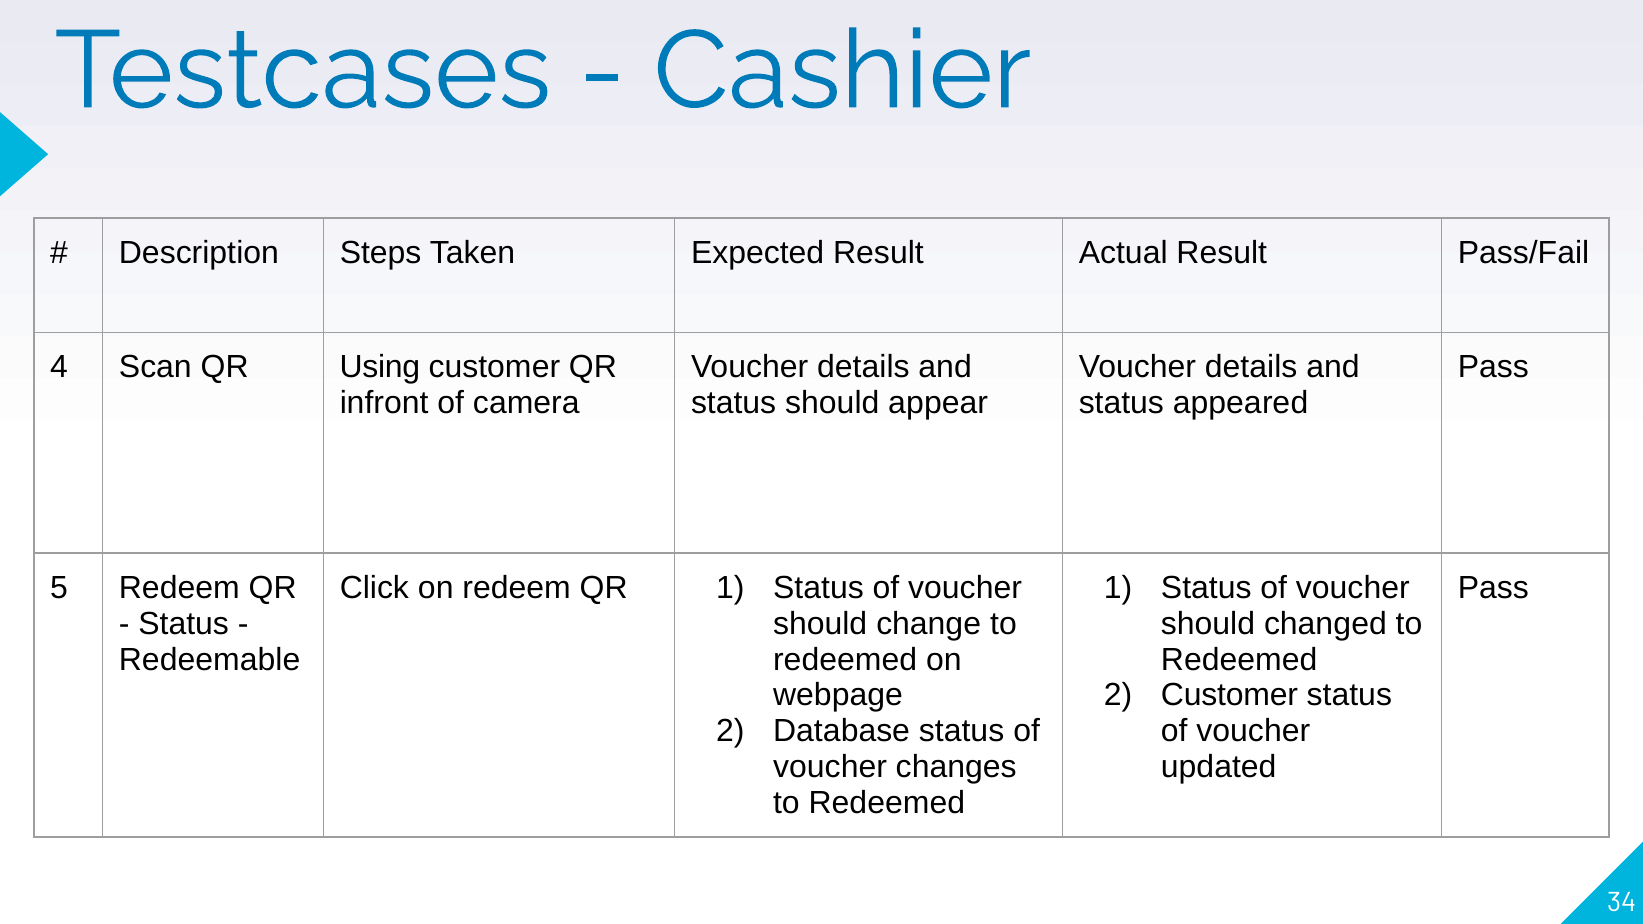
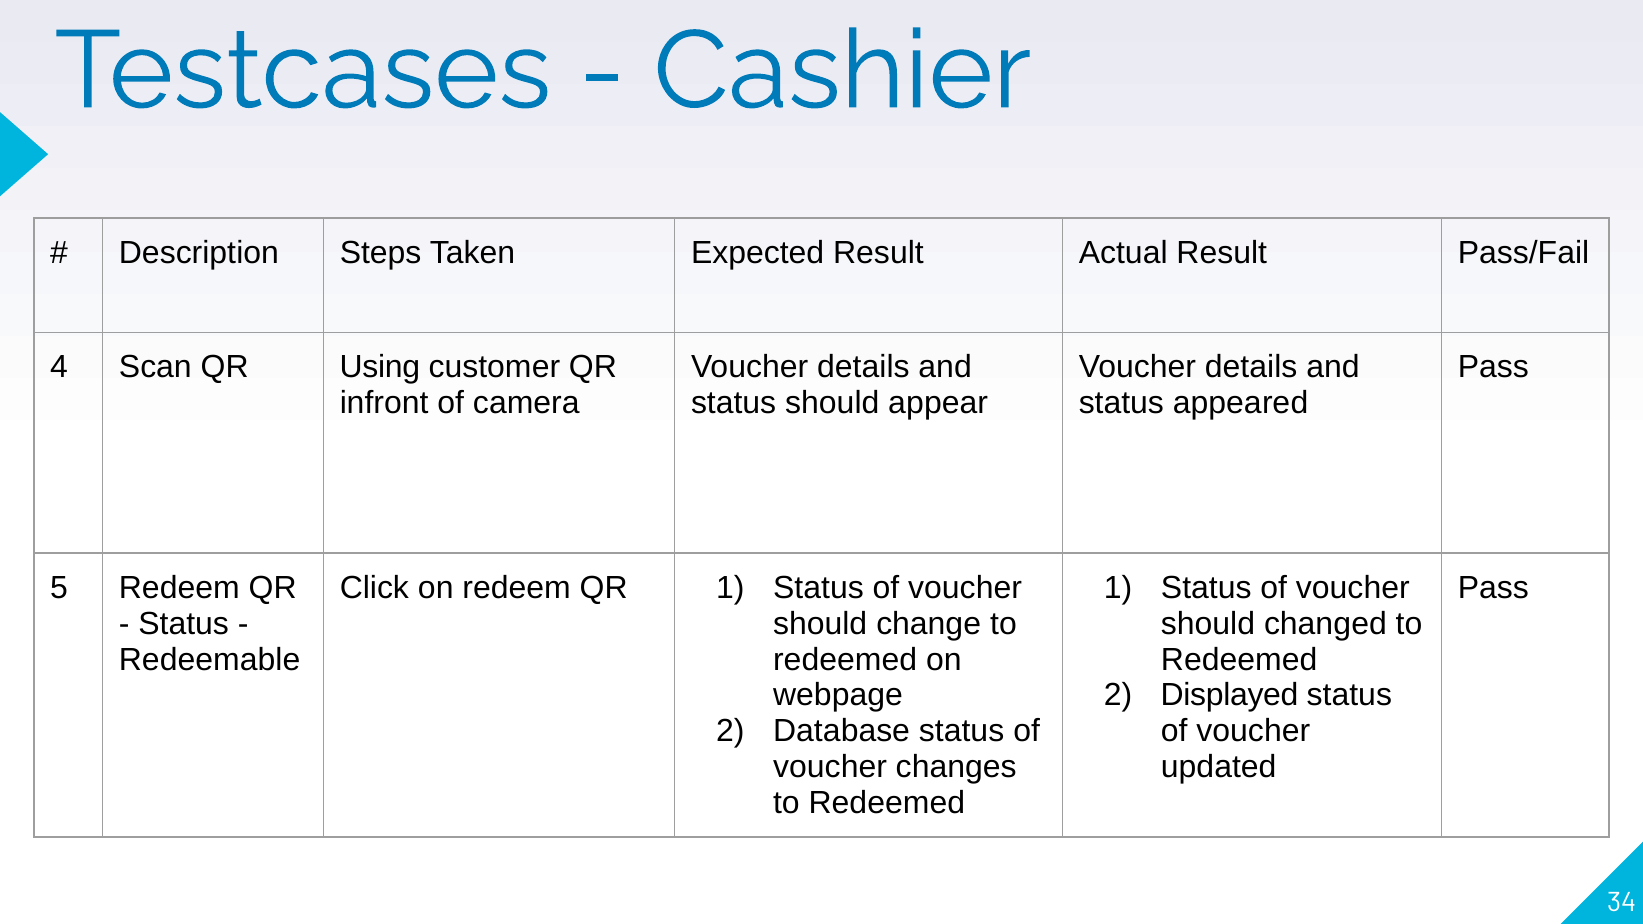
Customer at (1229, 696): Customer -> Displayed
